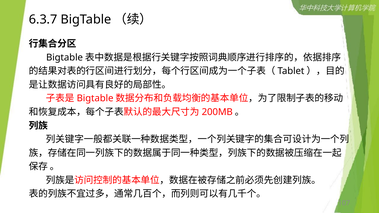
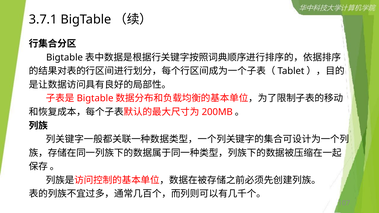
6.3.7: 6.3.7 -> 3.7.1
